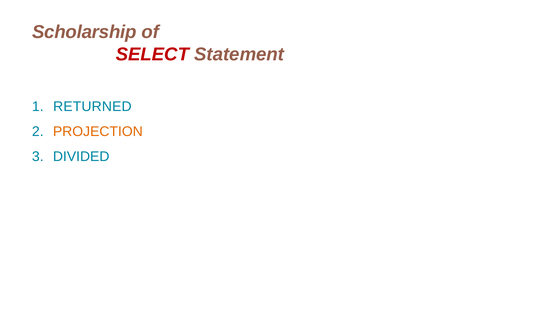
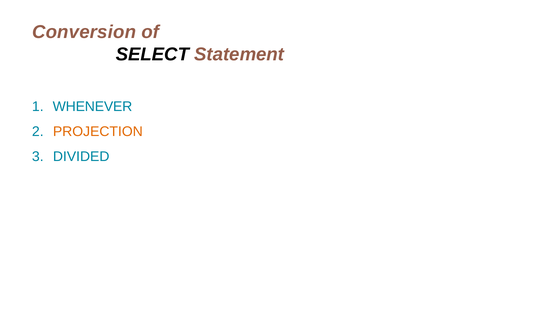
Scholarship: Scholarship -> Conversion
SELECT colour: red -> black
RETURNED: RETURNED -> WHENEVER
